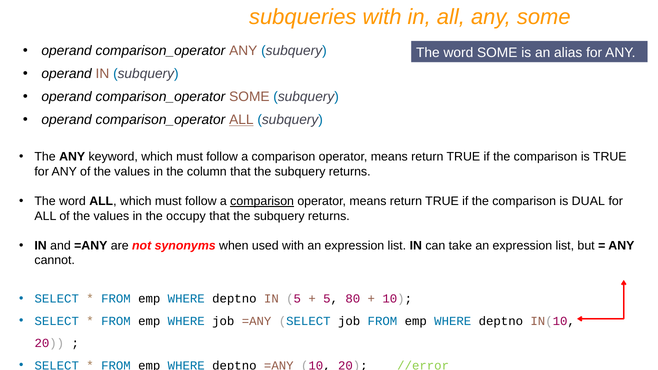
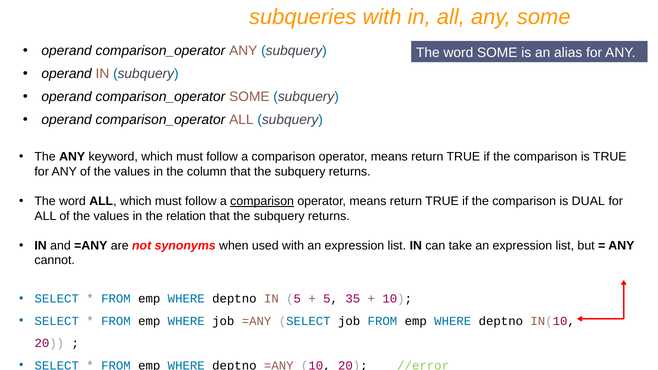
ALL at (241, 120) underline: present -> none
occupy: occupy -> relation
80: 80 -> 35
